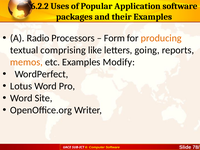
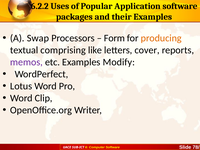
Radio: Radio -> Swap
going: going -> cover
memos colour: orange -> purple
Site: Site -> Clip
